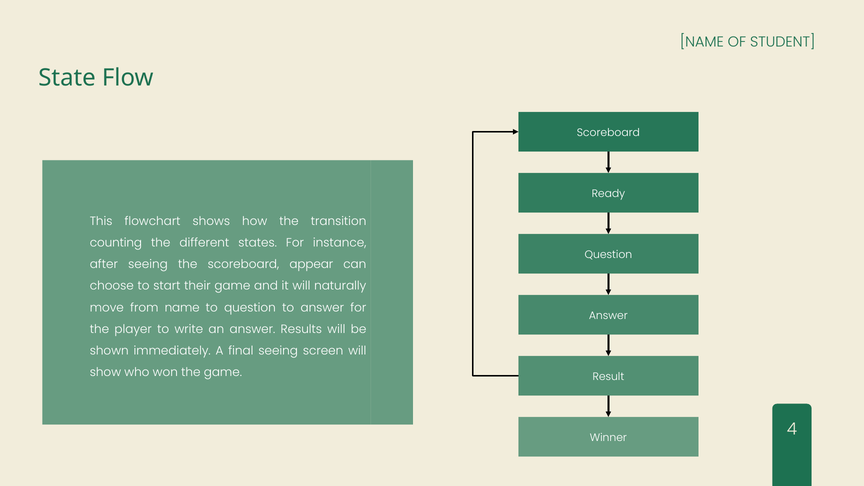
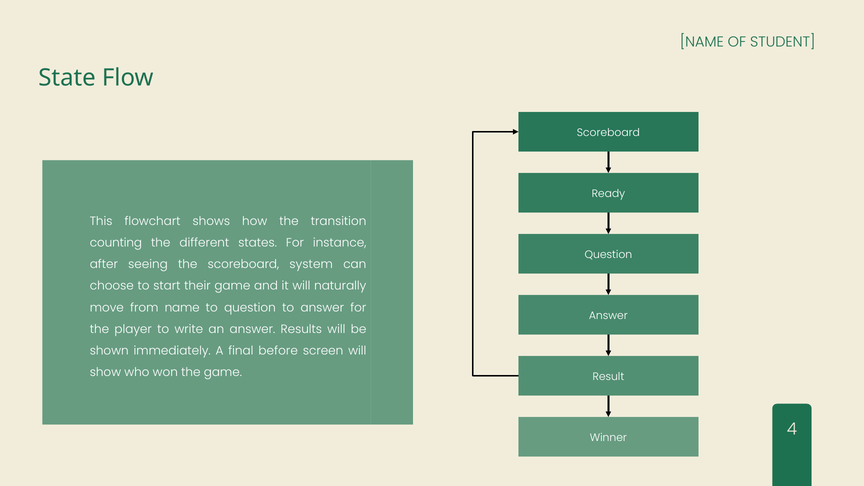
appear: appear -> system
final seeing: seeing -> before
